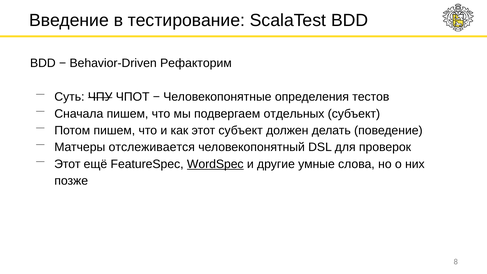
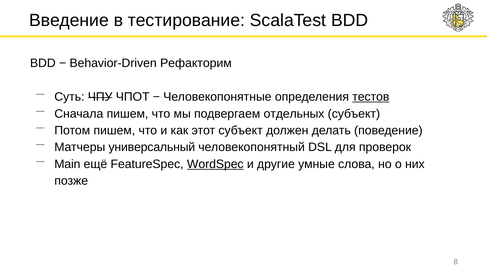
тестов underline: none -> present
отслеживается: отслеживается -> универсальный
Этот at (67, 164): Этот -> Main
